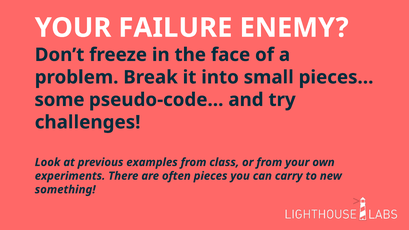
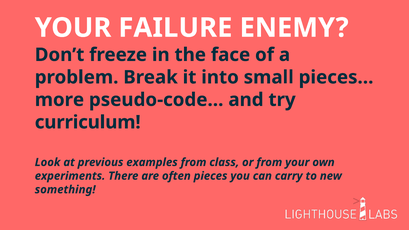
some: some -> more
challenges: challenges -> curriculum
